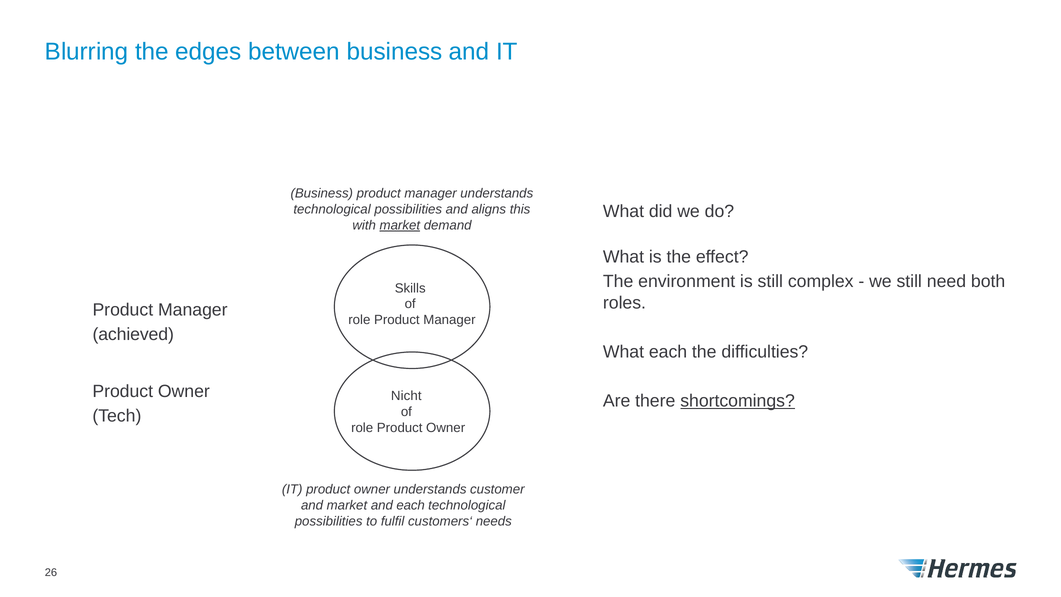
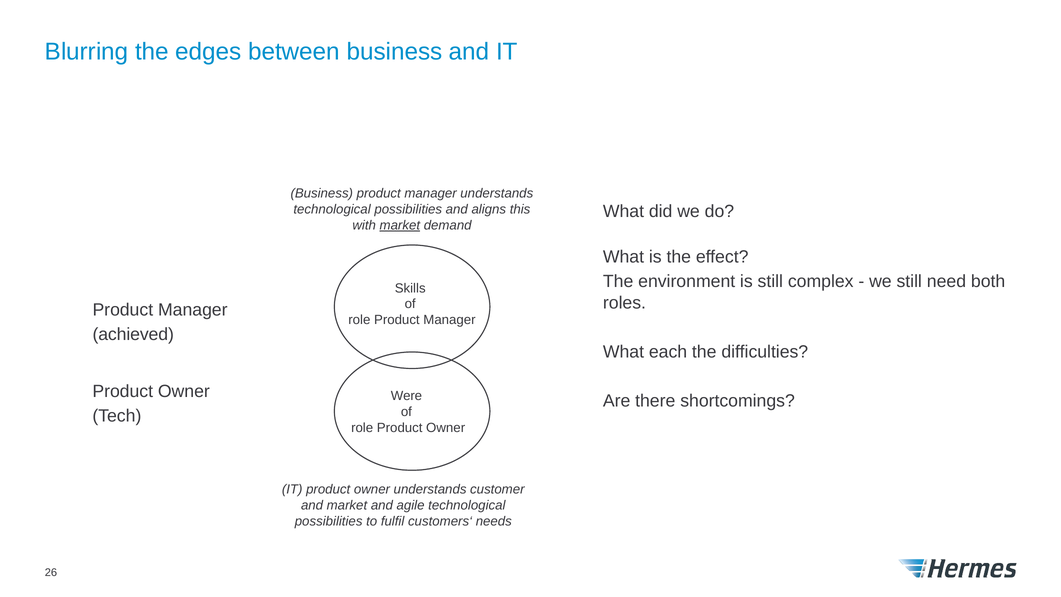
Nicht: Nicht -> Were
shortcomings underline: present -> none
and each: each -> agile
